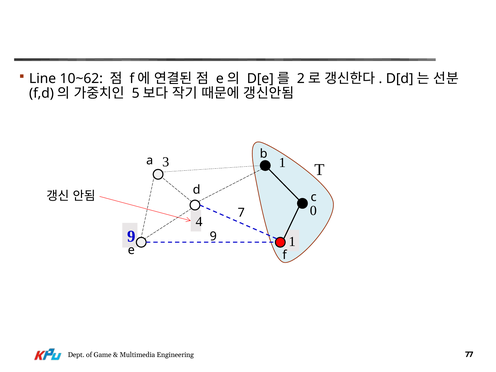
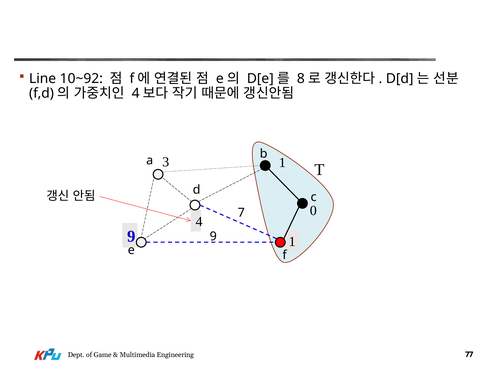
10~62: 10~62 -> 10~92
2: 2 -> 8
5 at (136, 93): 5 -> 4
